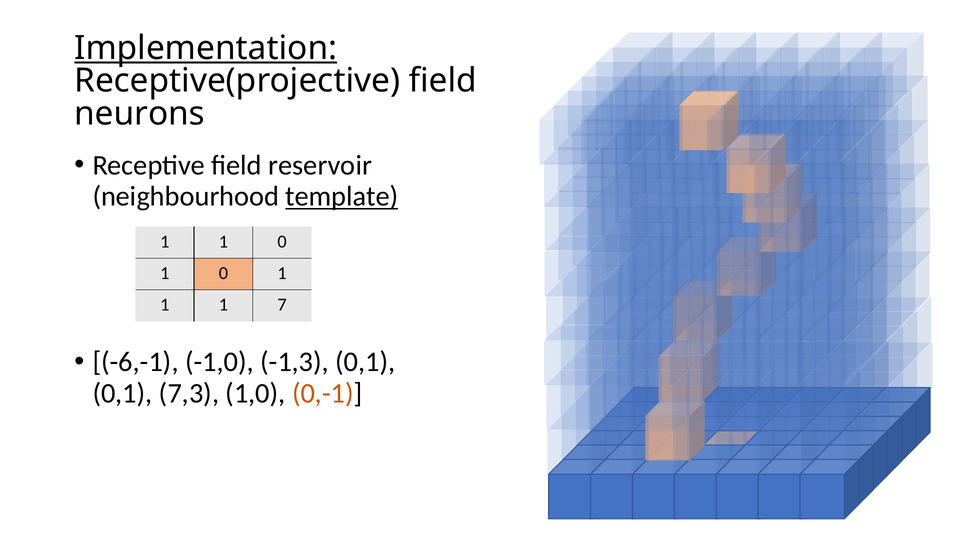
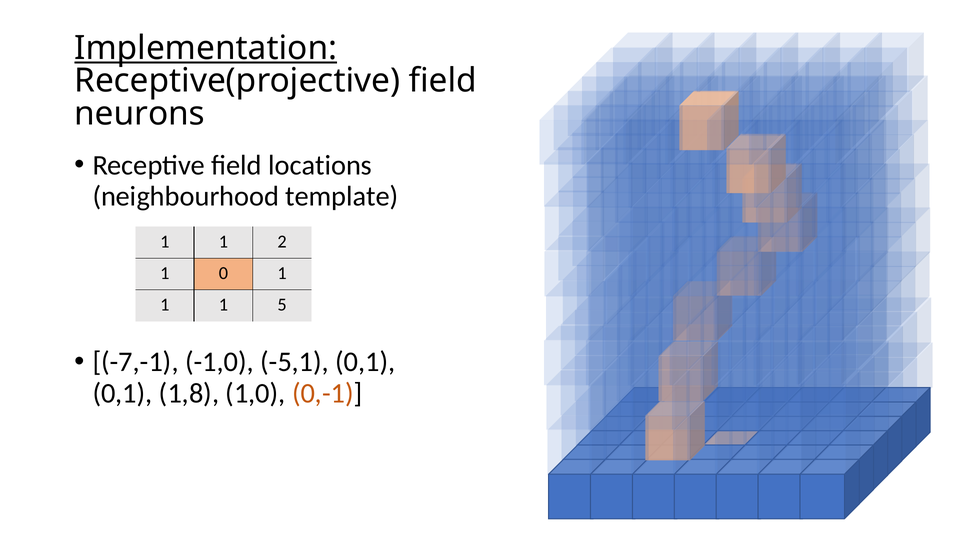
reservoir: reservoir -> locations
template underline: present -> none
1 1 0: 0 -> 2
7: 7 -> 5
-6,-1: -6,-1 -> -7,-1
-1,3: -1,3 -> -5,1
7,3: 7,3 -> 1,8
